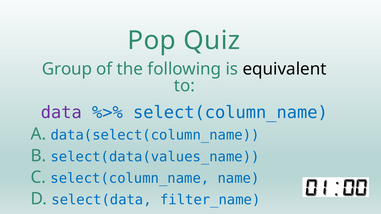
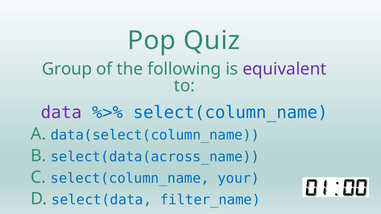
equivalent colour: black -> purple
select(data(values_name: select(data(values_name -> select(data(across_name
name: name -> your
